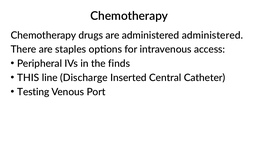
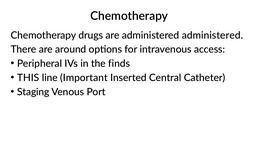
staples: staples -> around
Discharge: Discharge -> Important
Testing: Testing -> Staging
